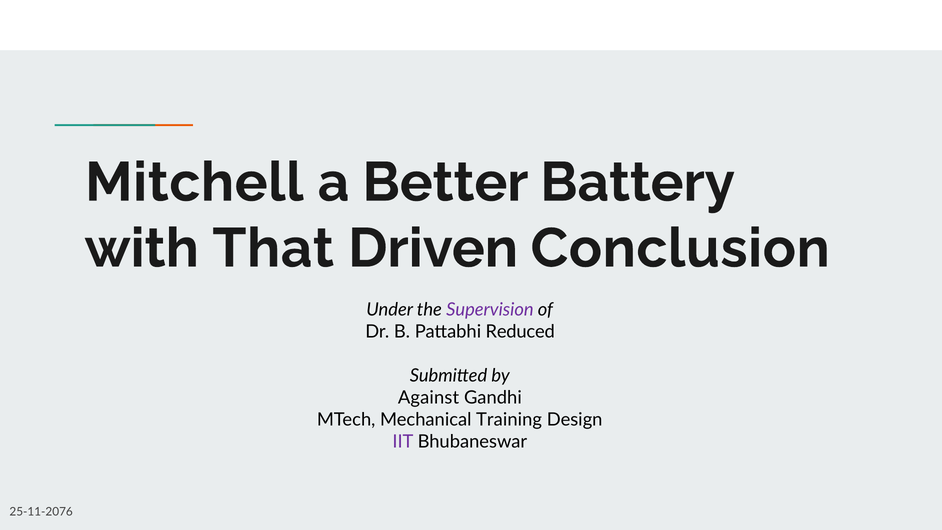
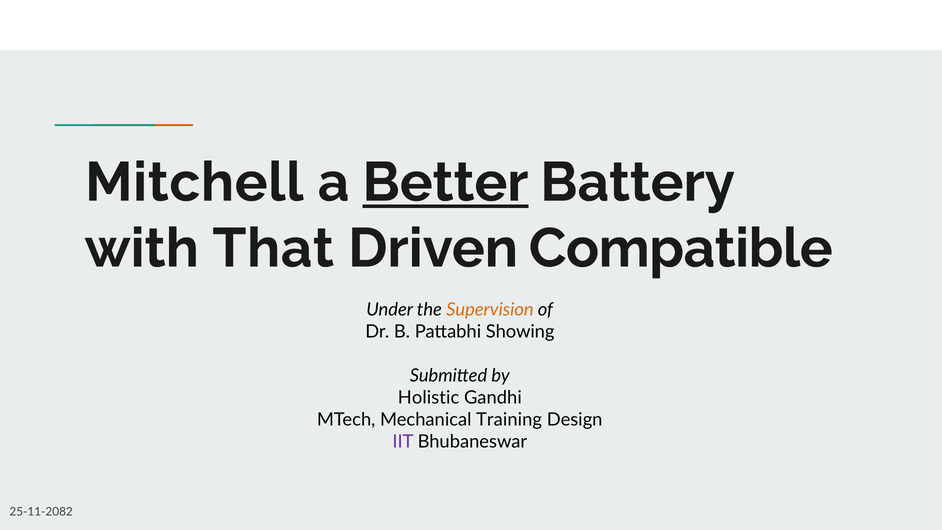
Better underline: none -> present
Conclusion: Conclusion -> Compatible
Supervision colour: purple -> orange
Reduced: Reduced -> Showing
Against: Against -> Holistic
25-11-2076: 25-11-2076 -> 25-11-2082
